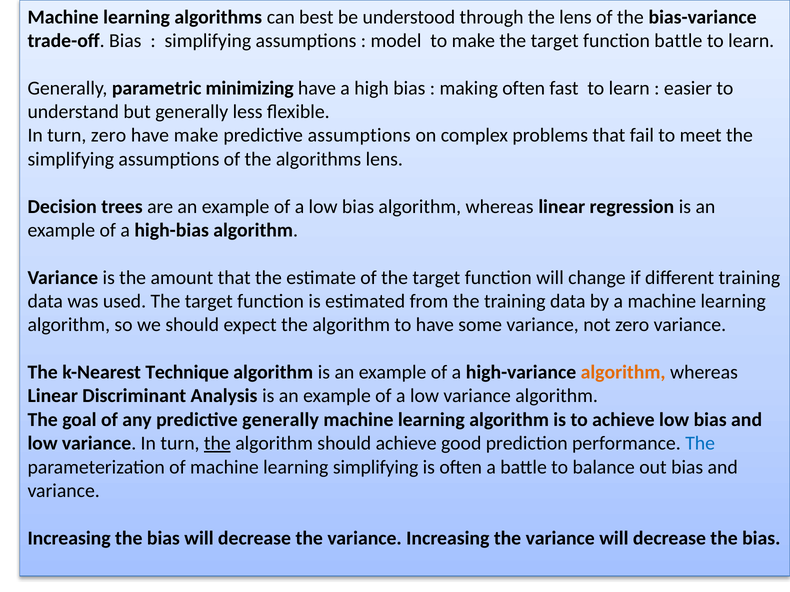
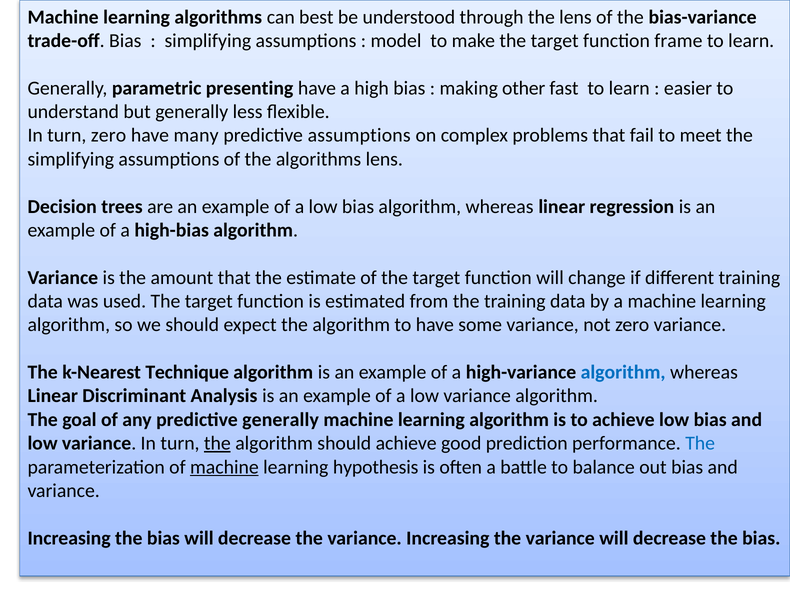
function battle: battle -> frame
minimizing: minimizing -> presenting
making often: often -> other
have make: make -> many
algorithm at (623, 373) colour: orange -> blue
machine at (224, 467) underline: none -> present
learning simplifying: simplifying -> hypothesis
